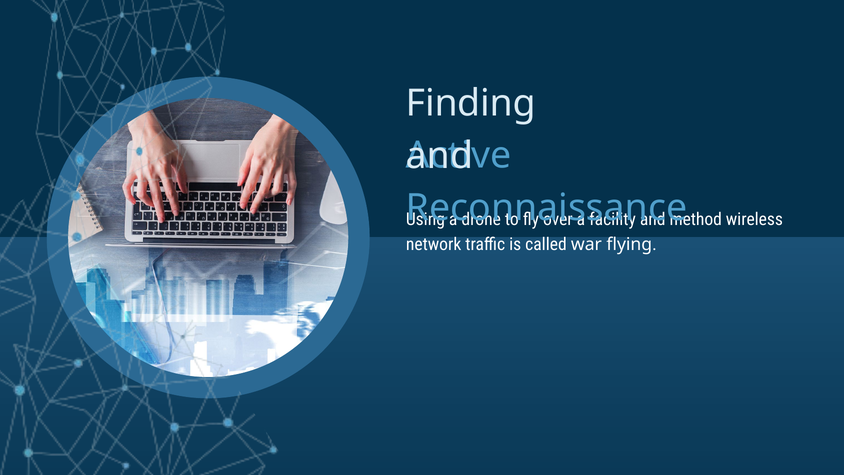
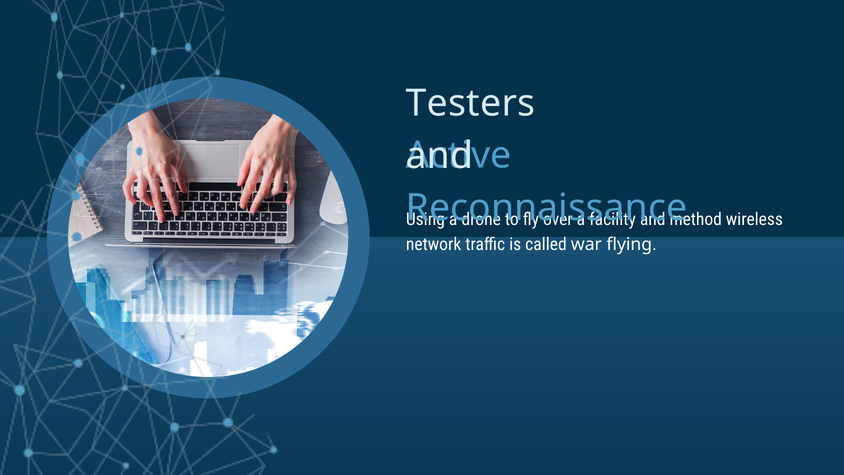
Finding: Finding -> Testers
